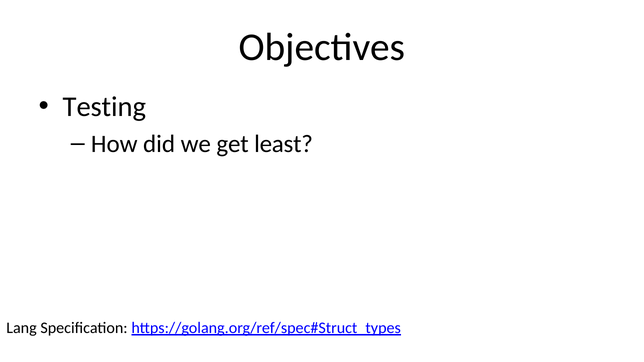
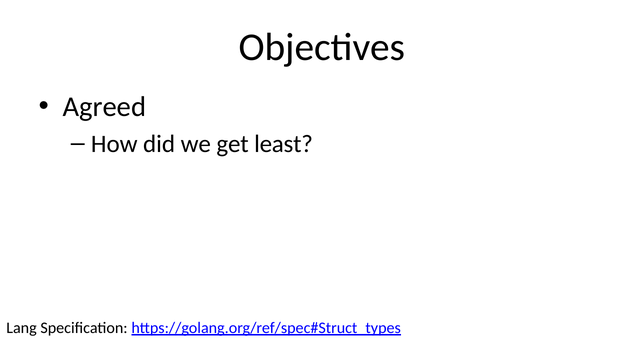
Testing: Testing -> Agreed
